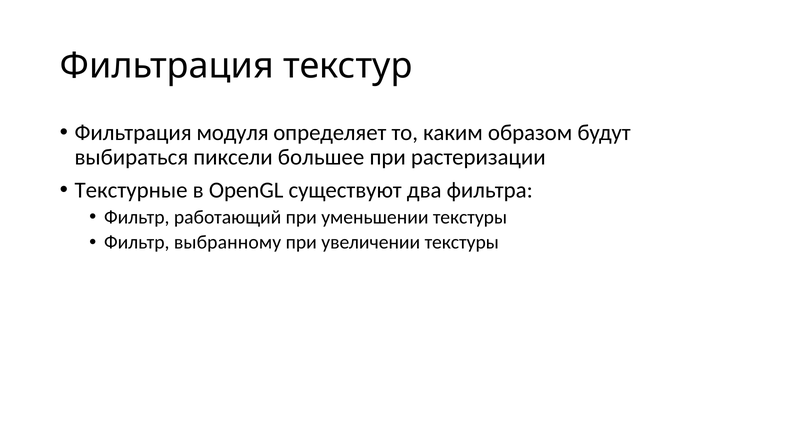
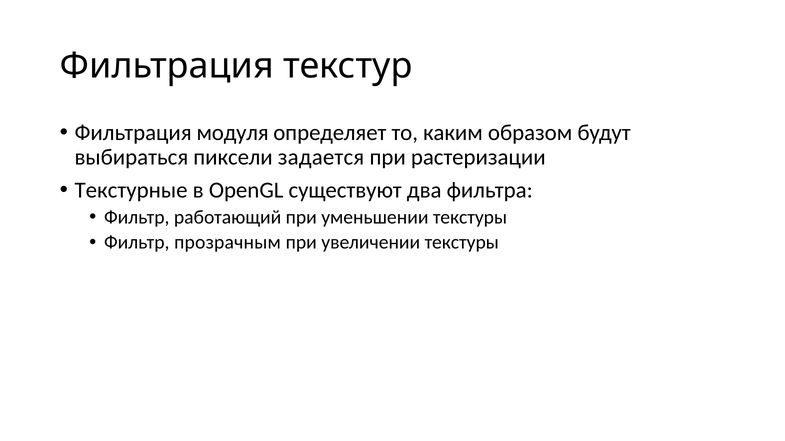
большее: большее -> задается
выбранному: выбранному -> прозрачным
